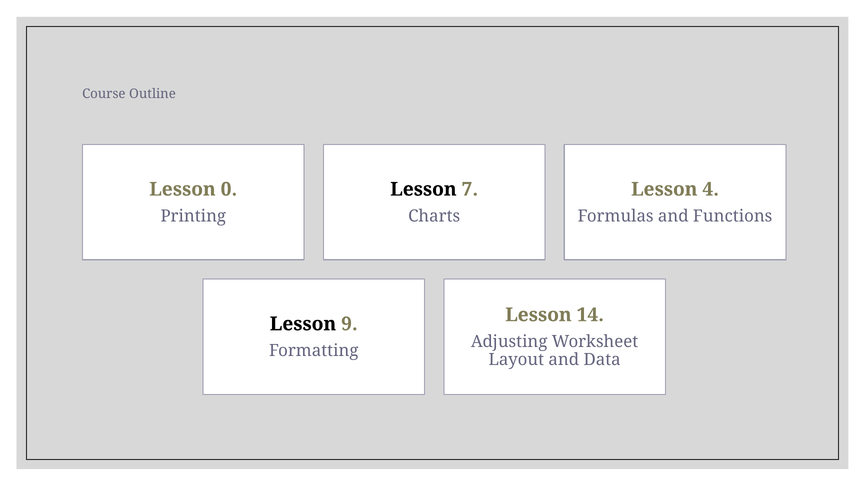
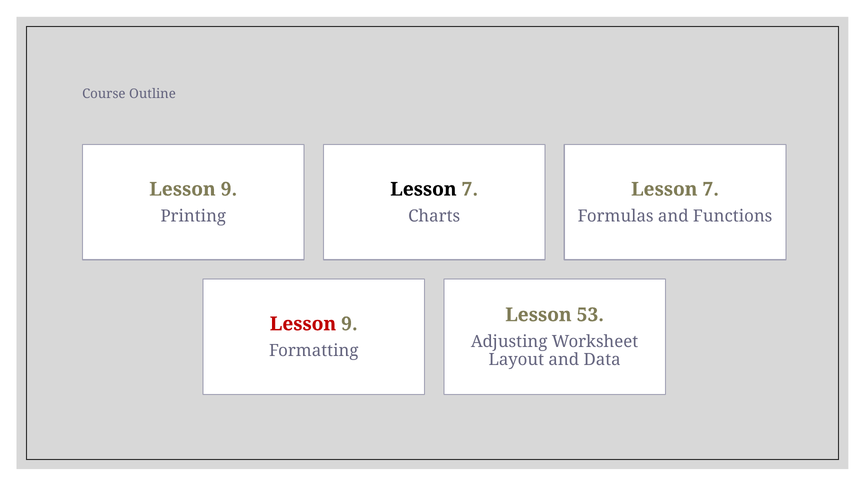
0 at (229, 190): 0 -> 9
4 at (711, 190): 4 -> 7
14: 14 -> 53
Lesson at (303, 324) colour: black -> red
